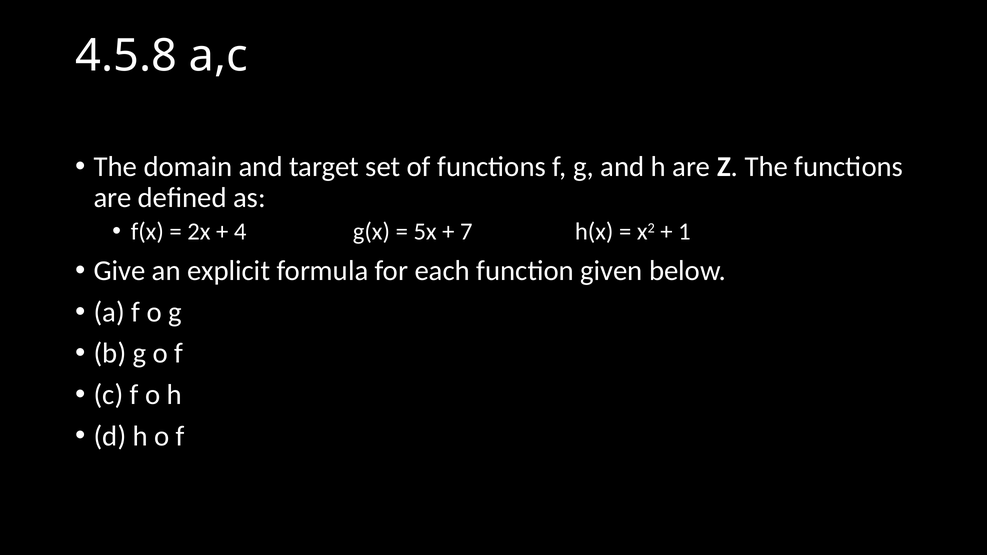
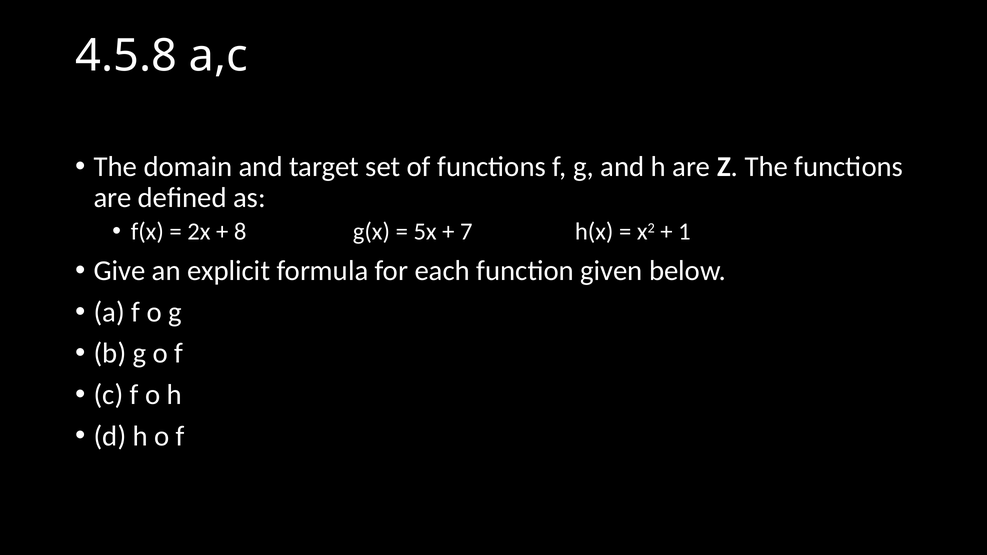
4: 4 -> 8
